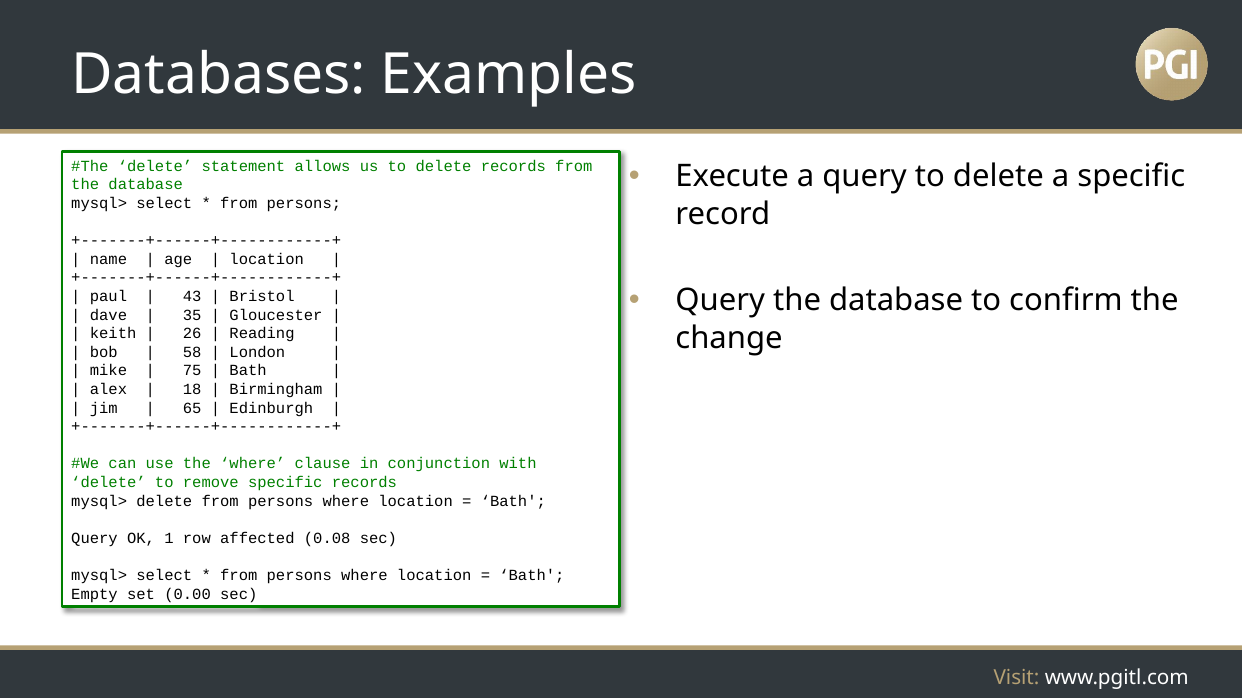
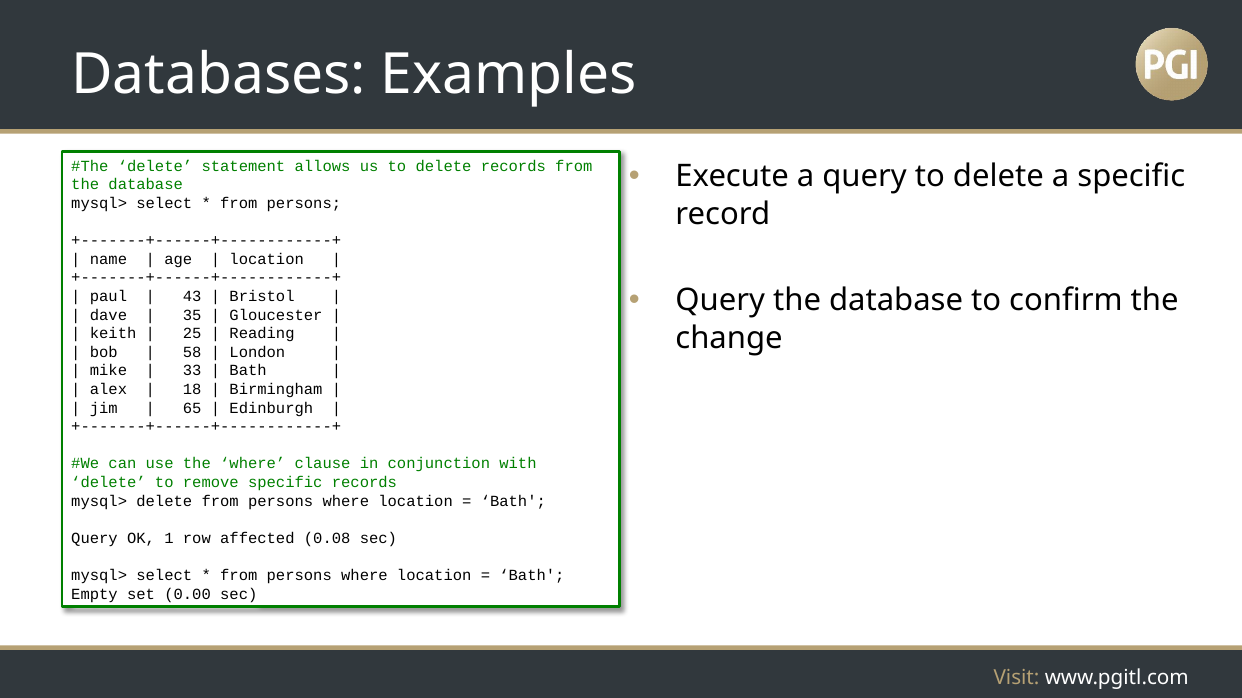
26: 26 -> 25
75: 75 -> 33
